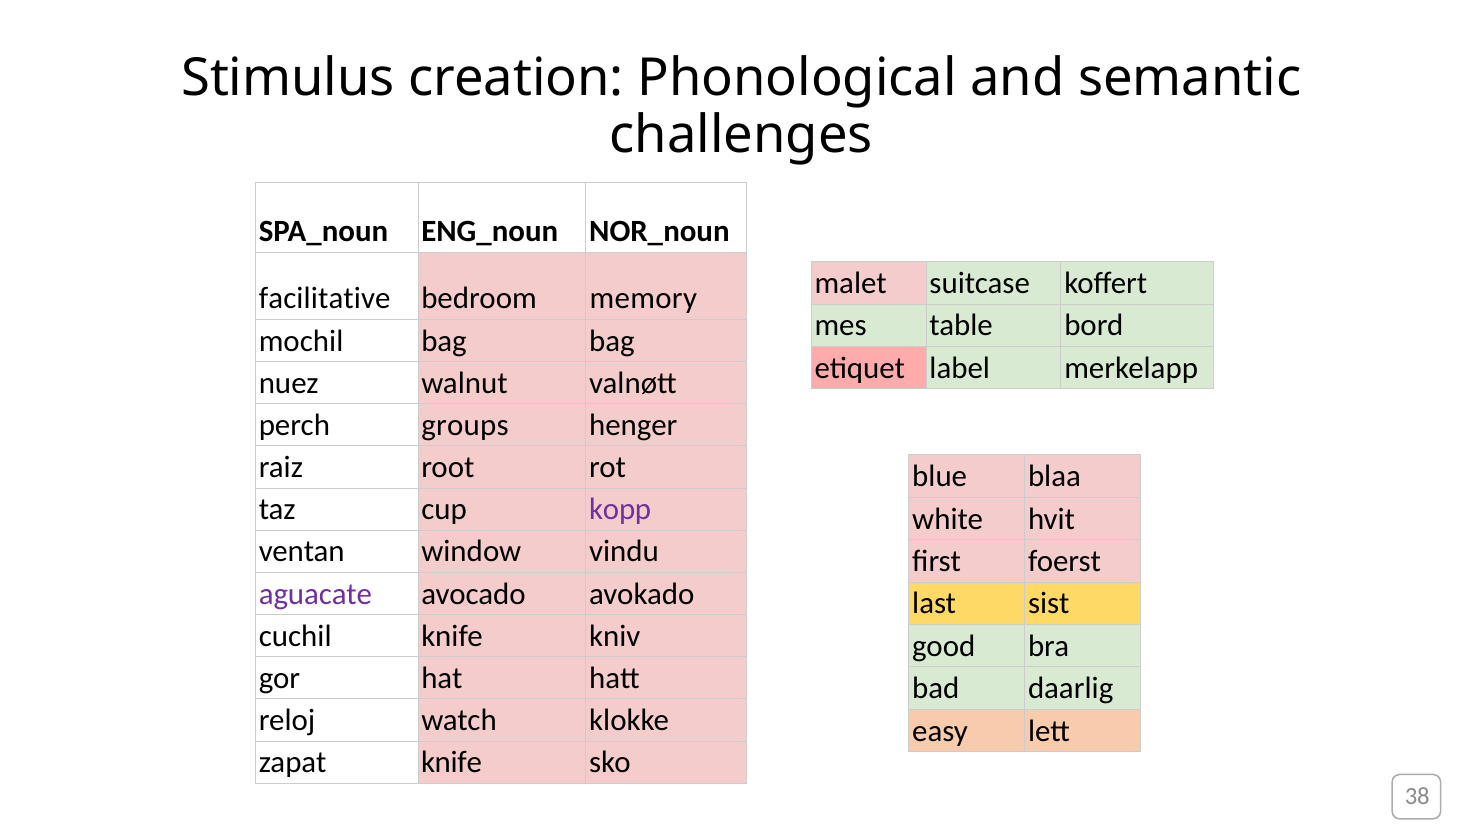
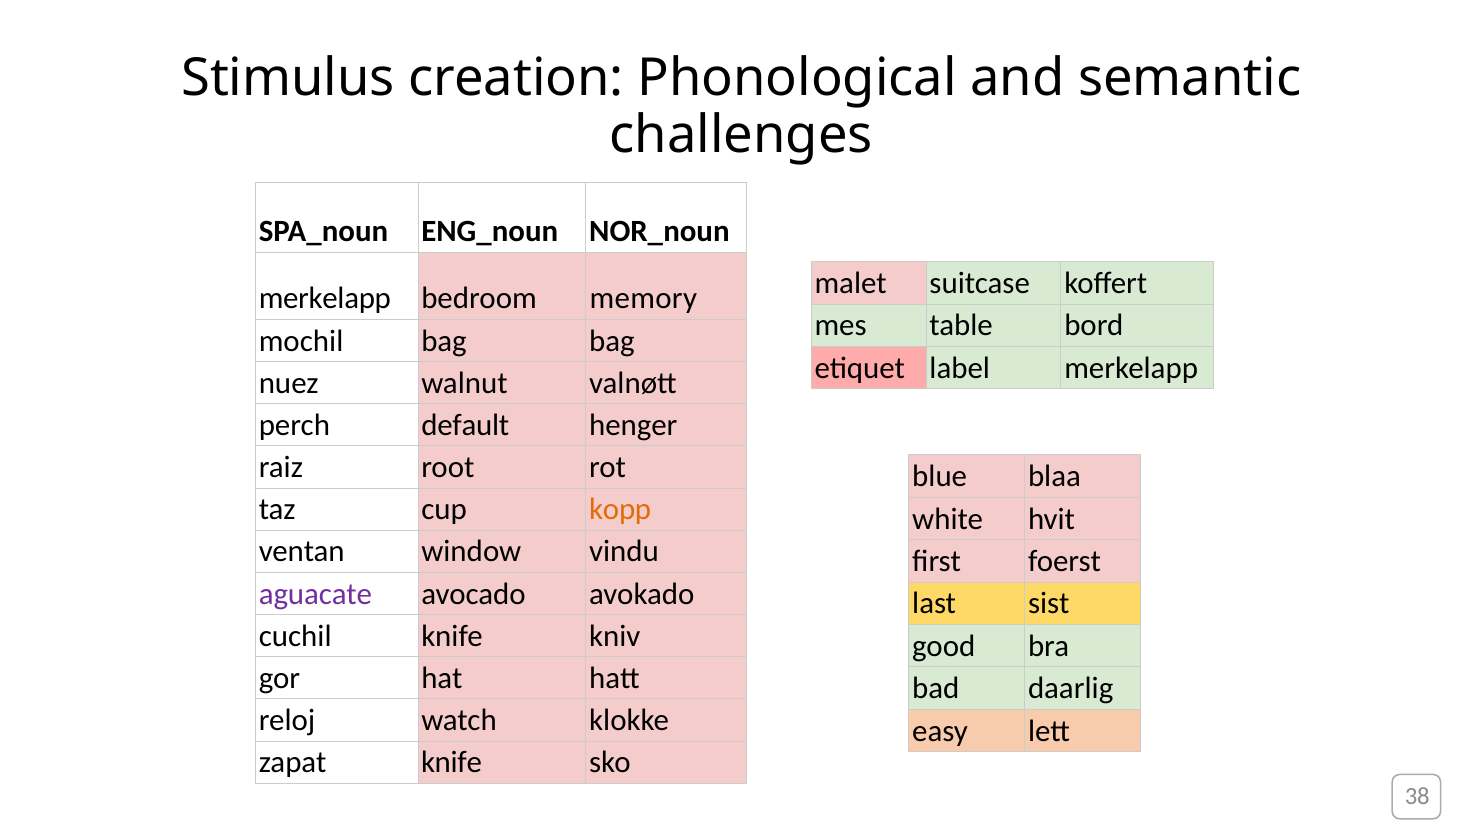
facilitative at (325, 299): facilitative -> merkelapp
groups: groups -> default
kopp colour: purple -> orange
